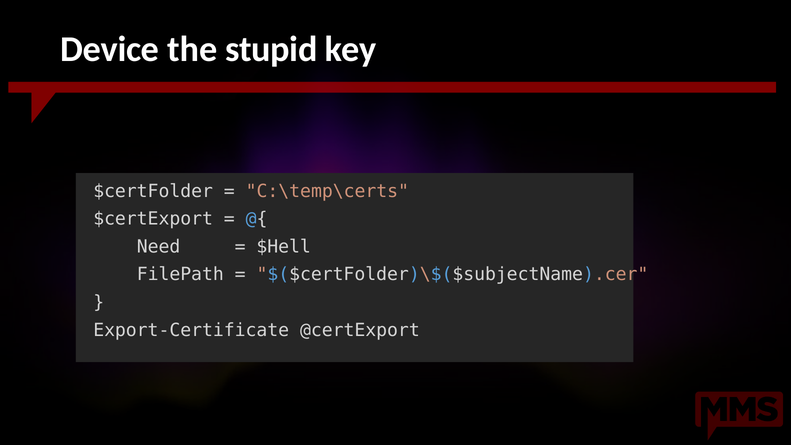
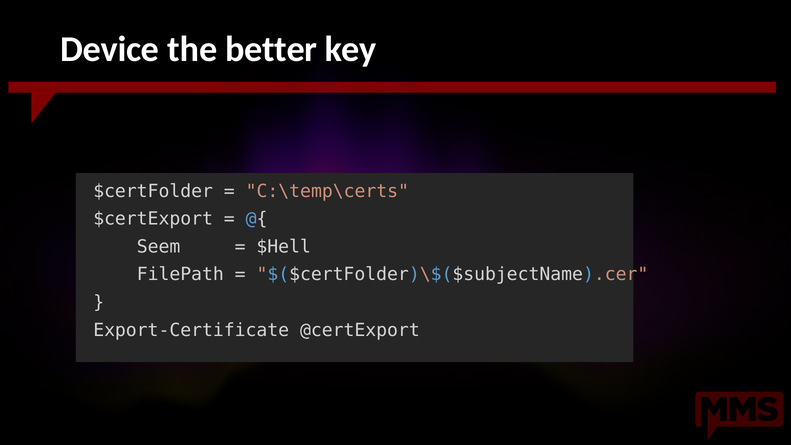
stupid: stupid -> better
Need: Need -> Seem
